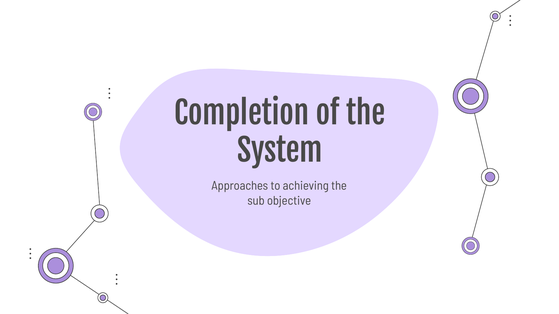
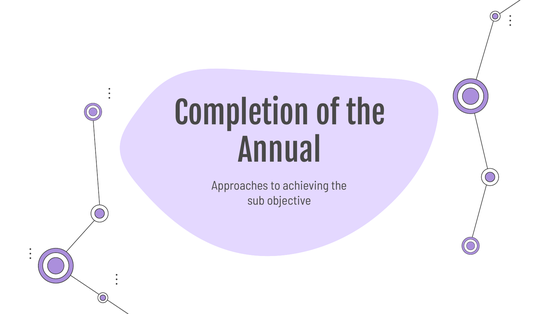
System: System -> Annual
